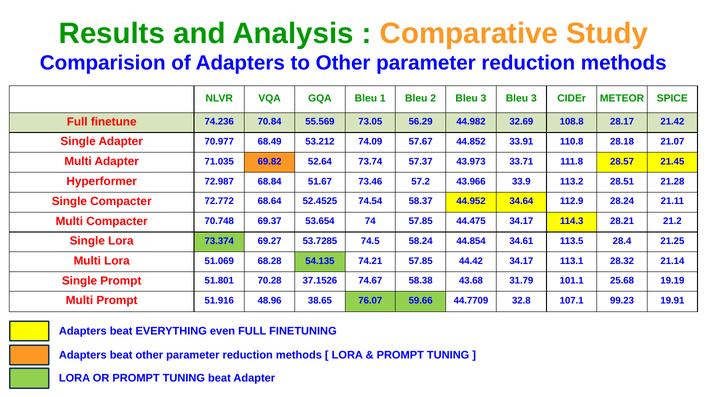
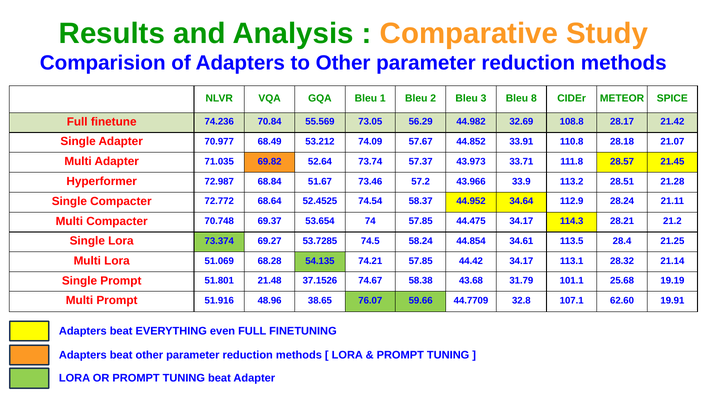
3 Bleu 3: 3 -> 8
70.28: 70.28 -> 21.48
99.23: 99.23 -> 62.60
